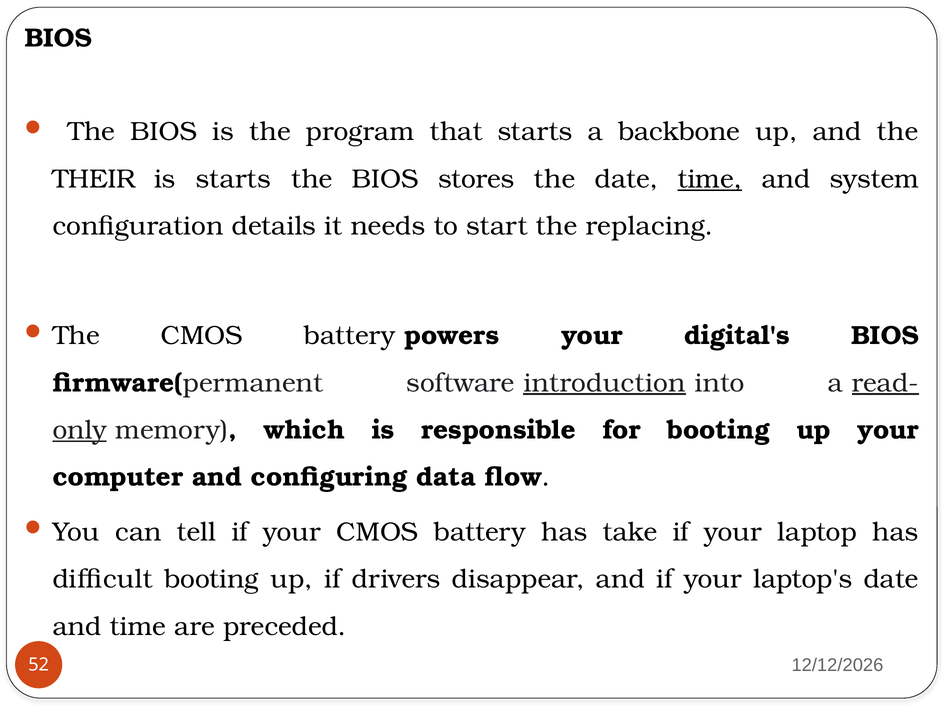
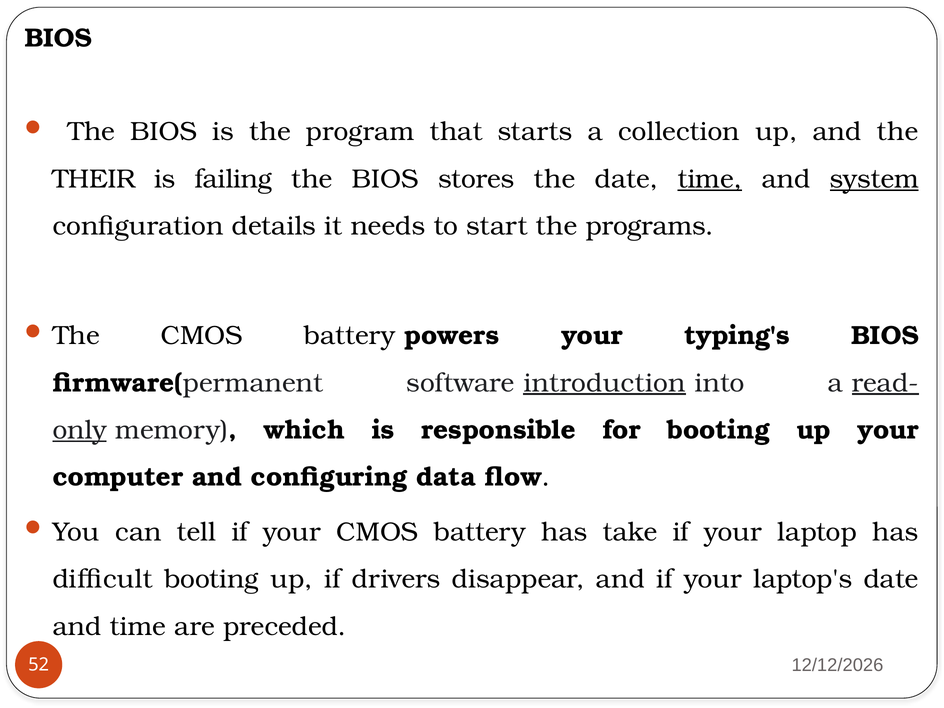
backbone: backbone -> collection
is starts: starts -> failing
system underline: none -> present
replacing: replacing -> programs
digital's: digital's -> typing's
